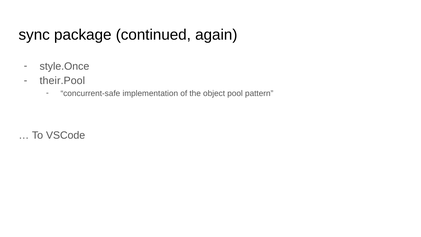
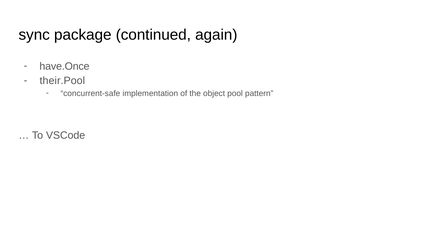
style.Once: style.Once -> have.Once
